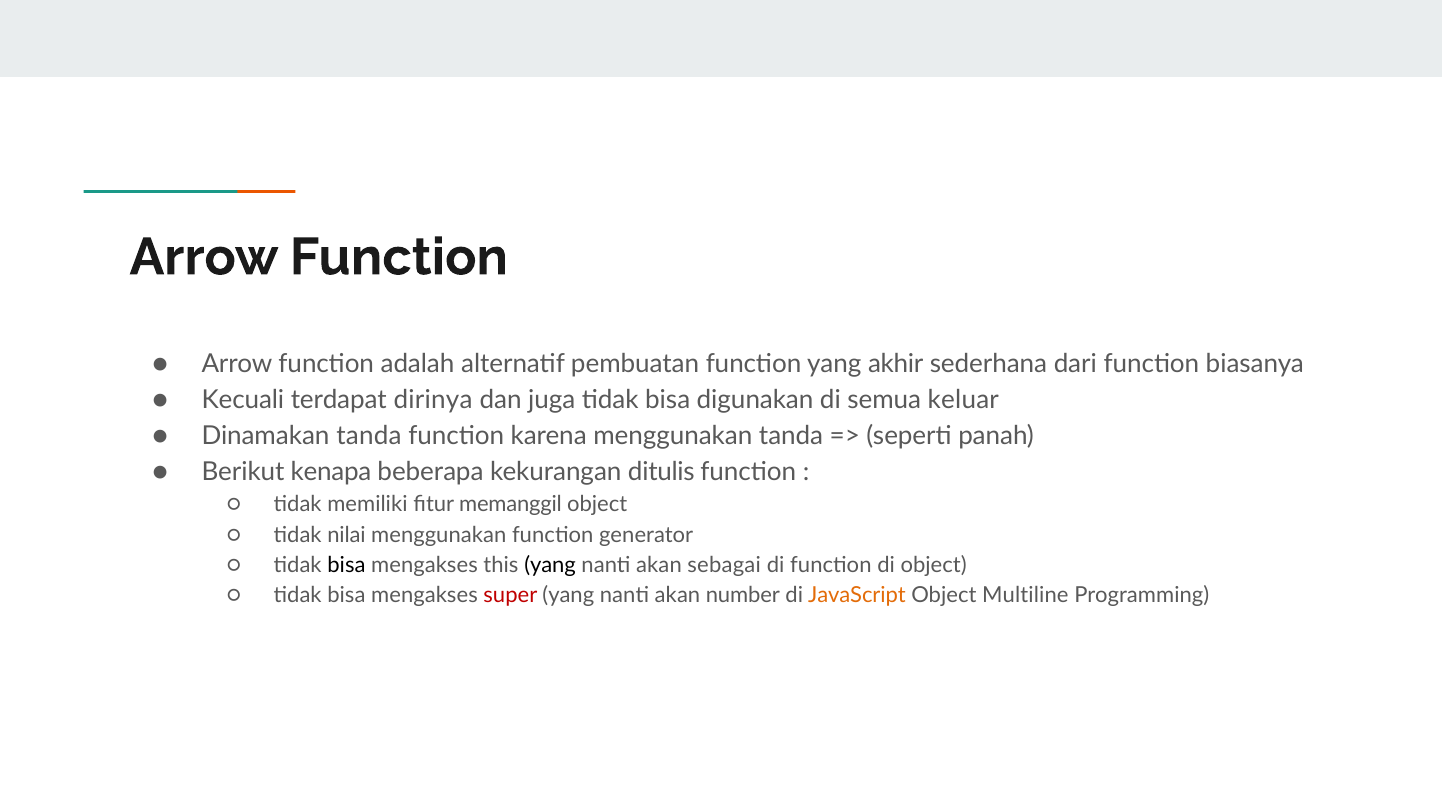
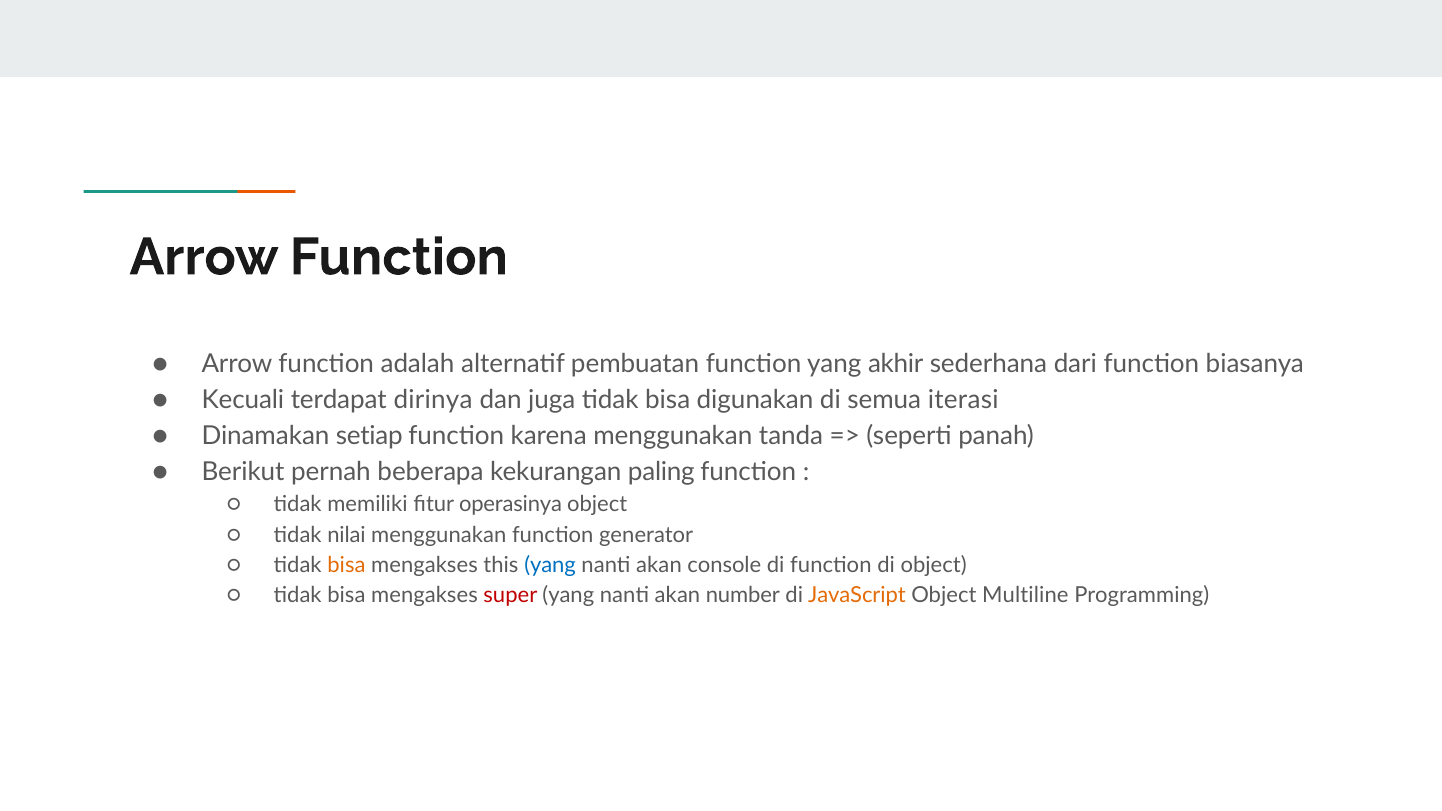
keluar: keluar -> iterasi
Dinamakan tanda: tanda -> setiap
kenapa: kenapa -> pernah
ditulis: ditulis -> paling
memanggil: memanggil -> operasinya
bisa at (346, 565) colour: black -> orange
yang at (550, 565) colour: black -> blue
sebagai: sebagai -> console
